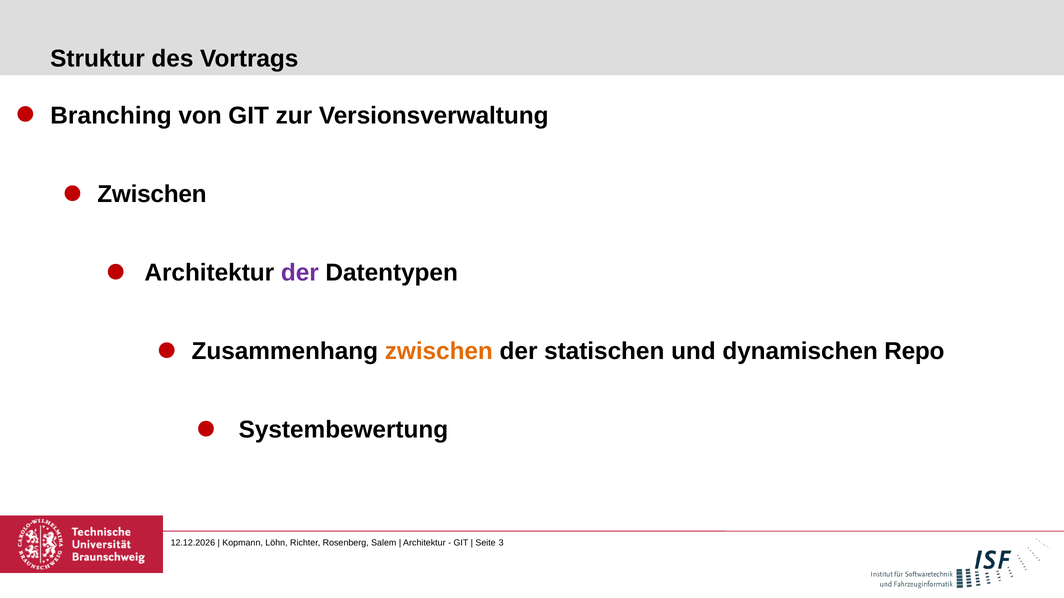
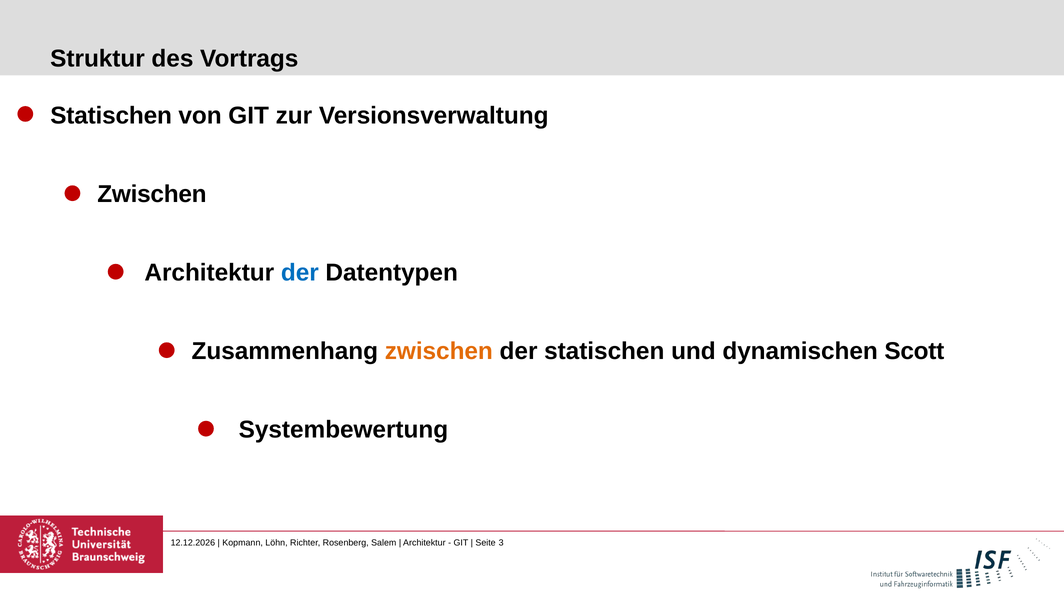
Branching at (111, 116): Branching -> Statischen
der at (300, 273) colour: purple -> blue
Repo: Repo -> Scott
